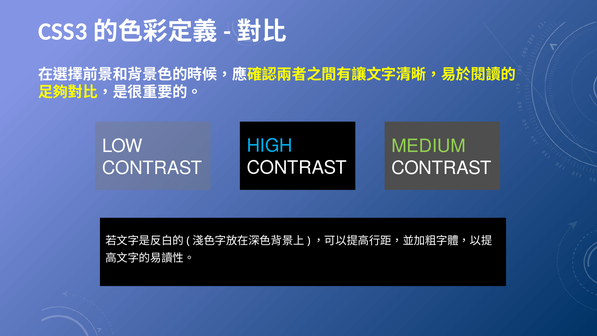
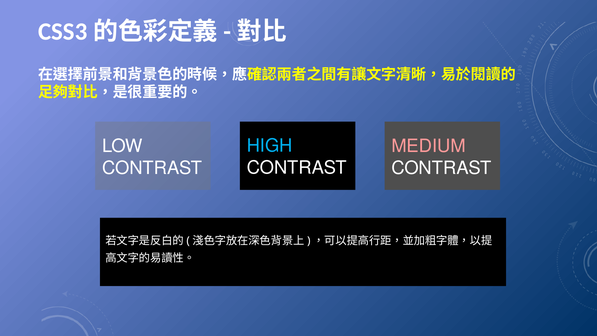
MEDIUM colour: light green -> pink
